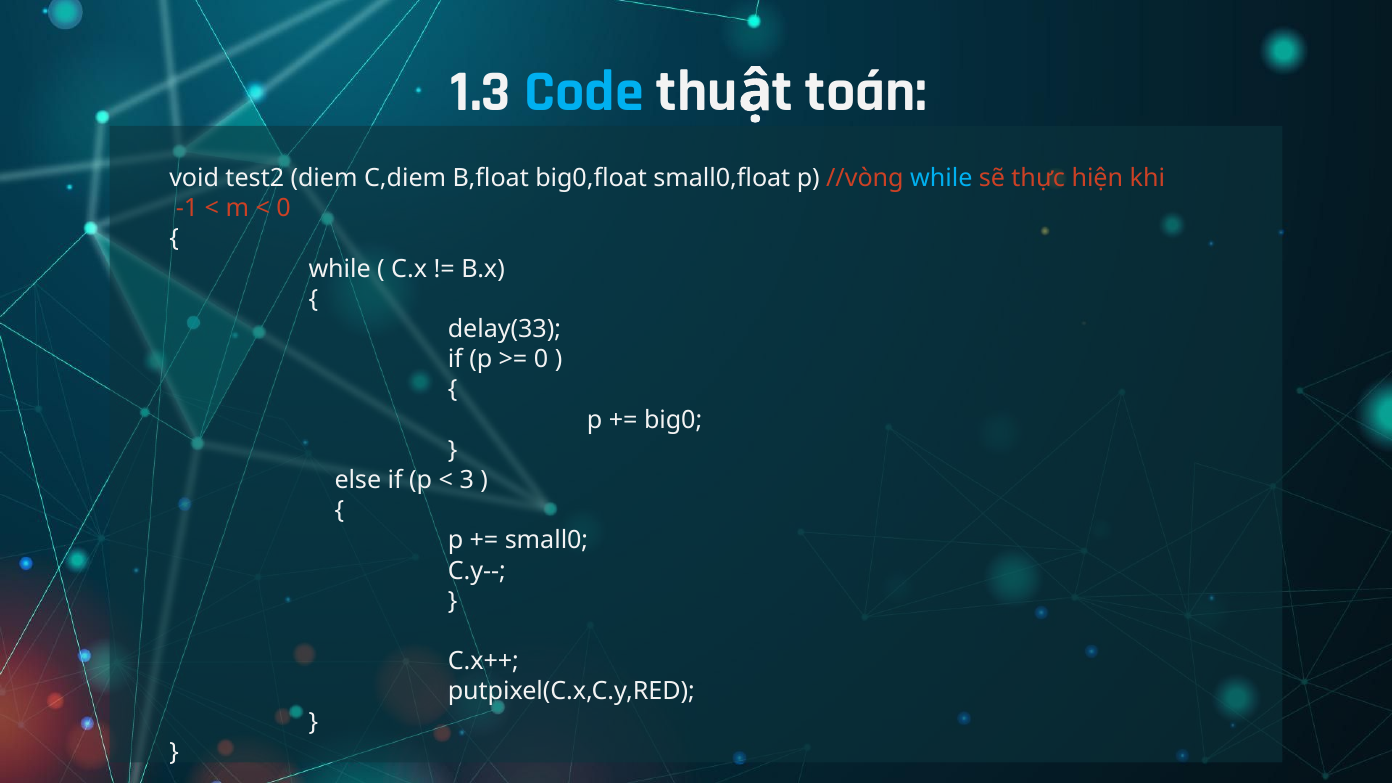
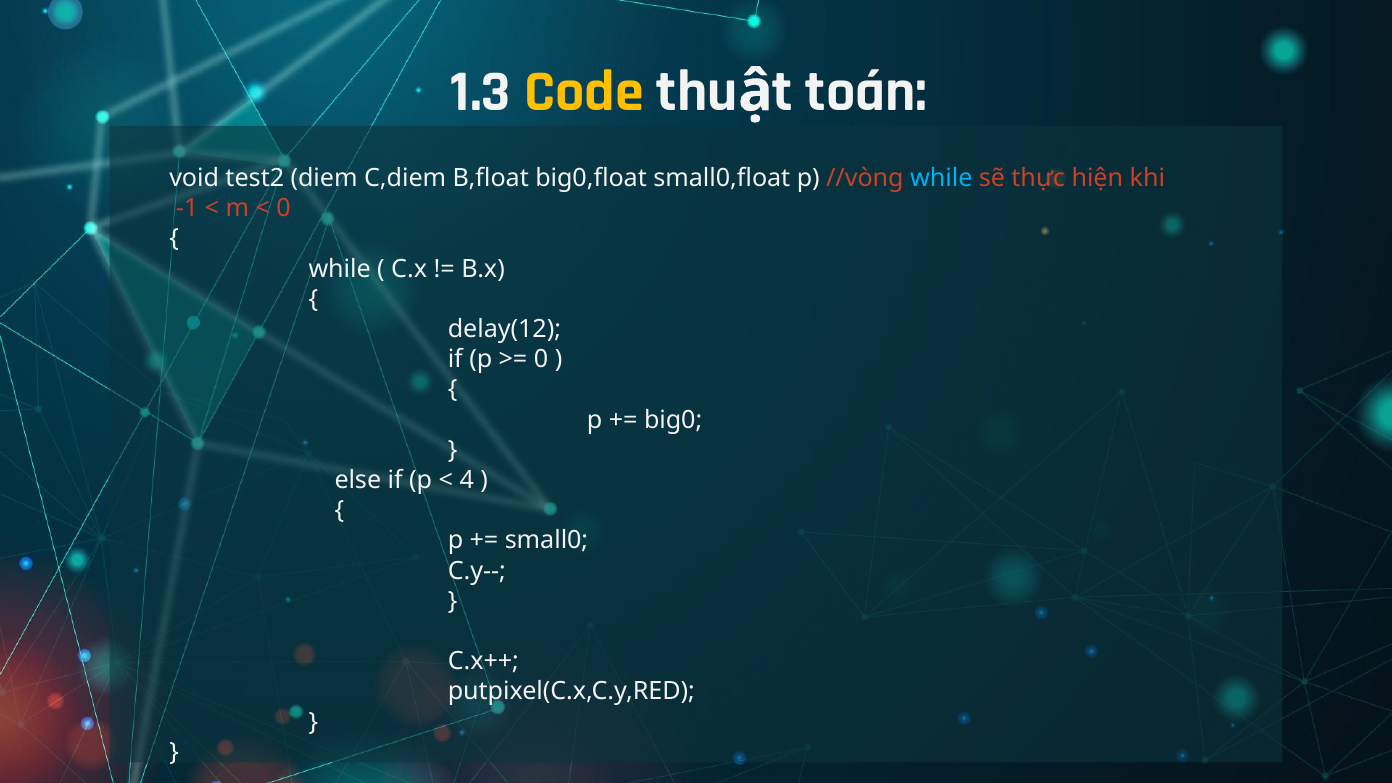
Code colour: light blue -> yellow
delay(33: delay(33 -> delay(12
3: 3 -> 4
